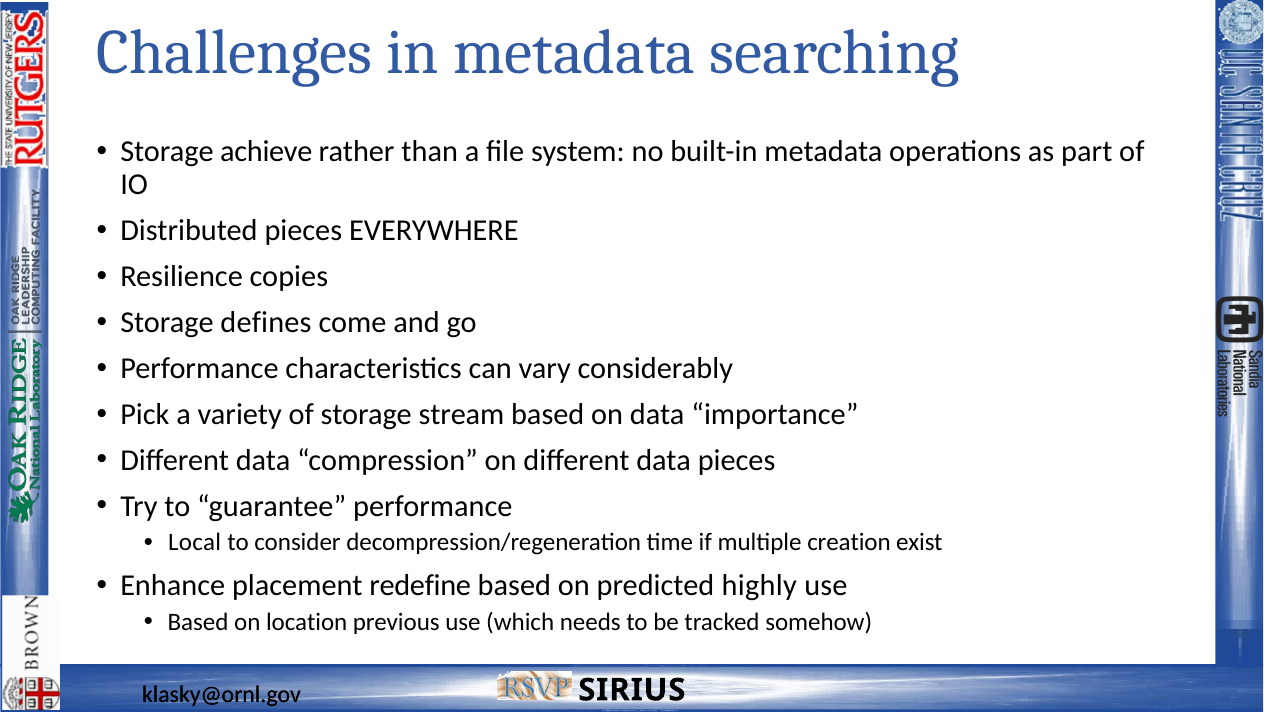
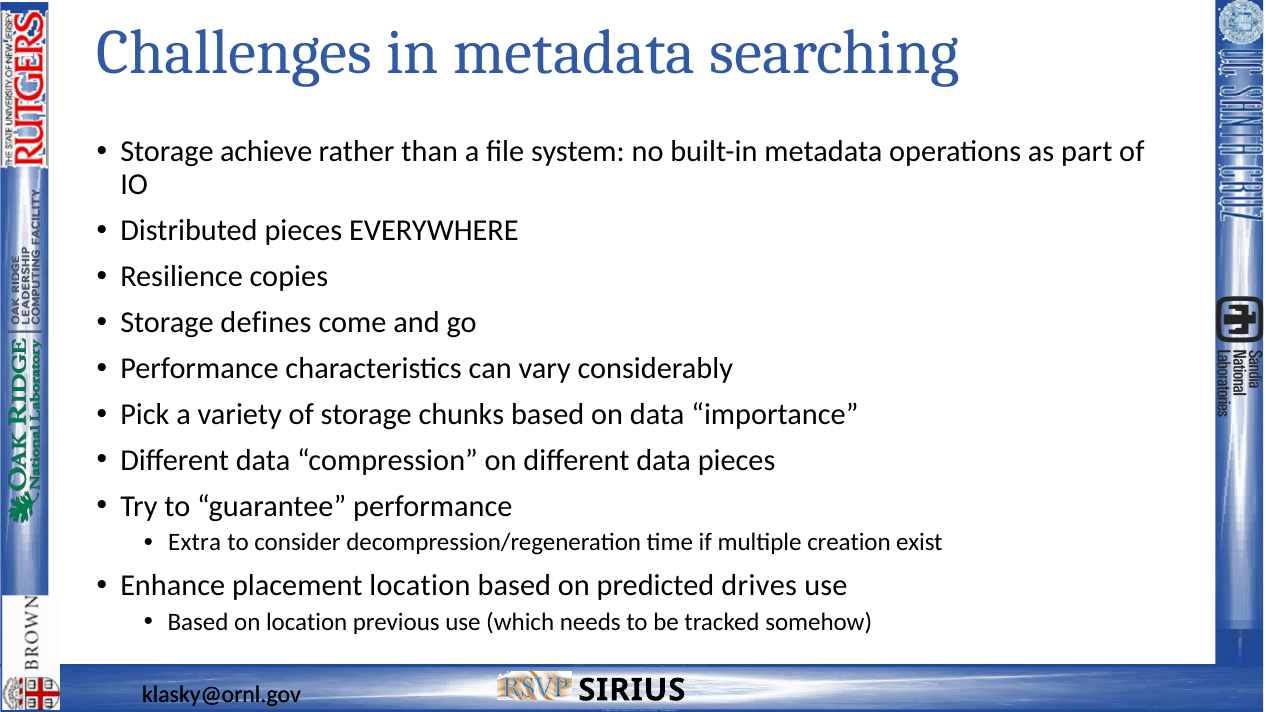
stream: stream -> chunks
Local: Local -> Extra
placement redefine: redefine -> location
highly: highly -> drives
